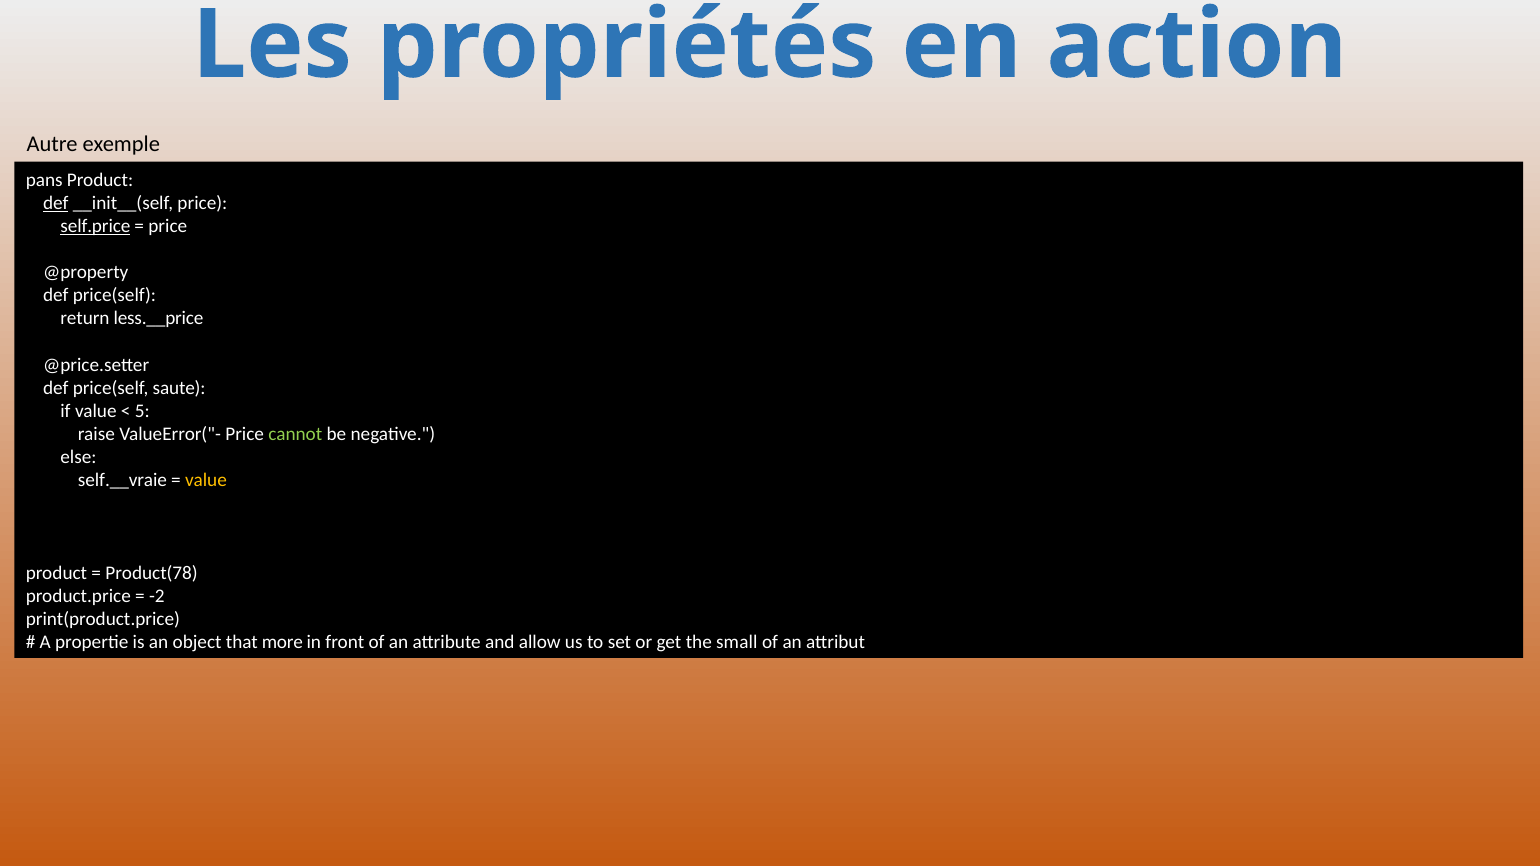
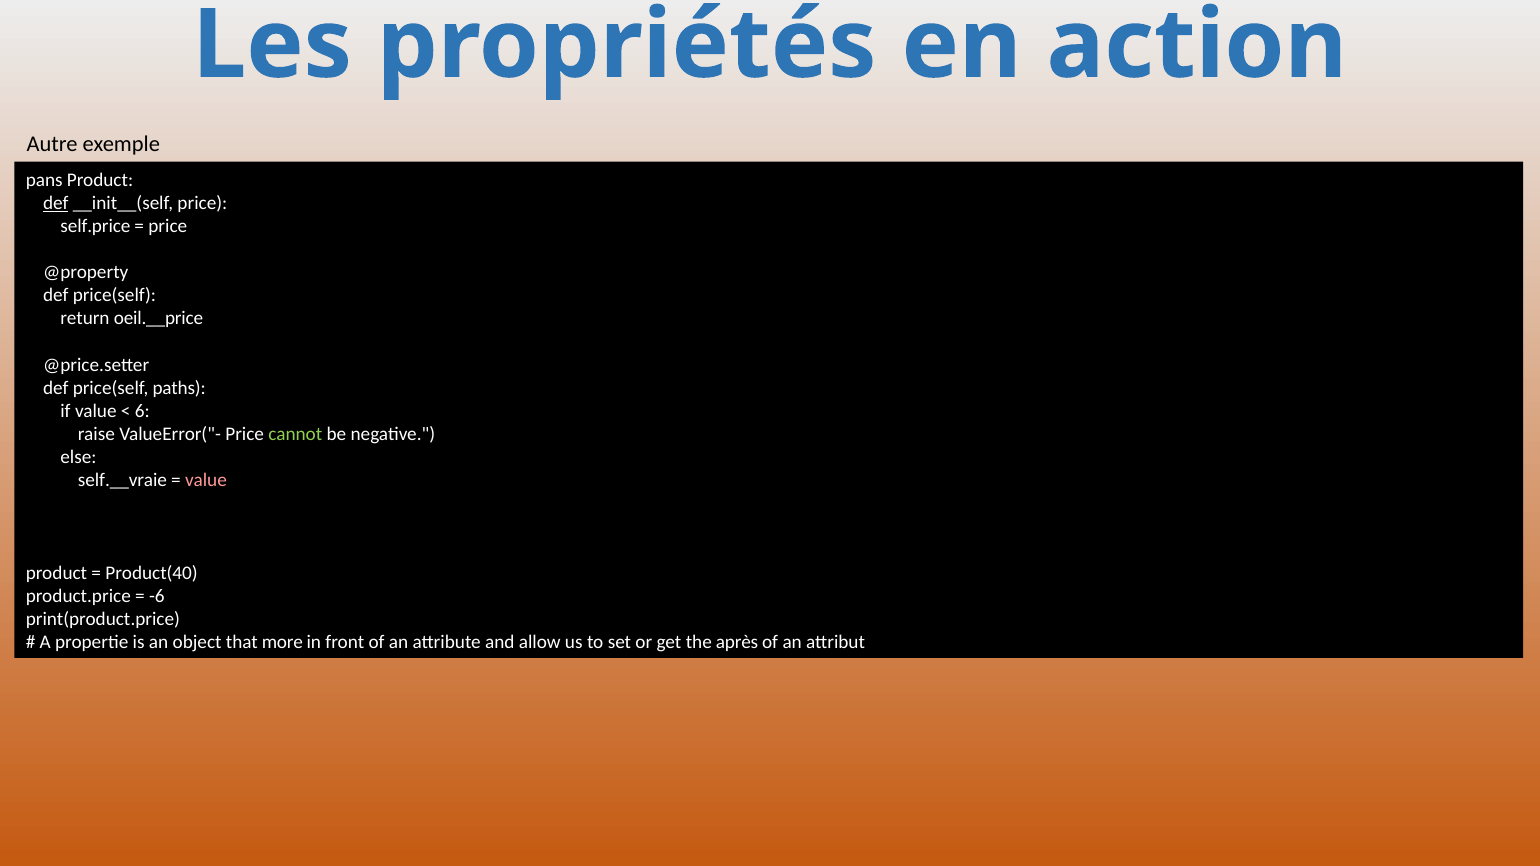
self.price underline: present -> none
less.__price: less.__price -> oeil.__price
saute: saute -> paths
5: 5 -> 6
value at (206, 480) colour: yellow -> pink
Product(78: Product(78 -> Product(40
-2: -2 -> -6
small: small -> après
